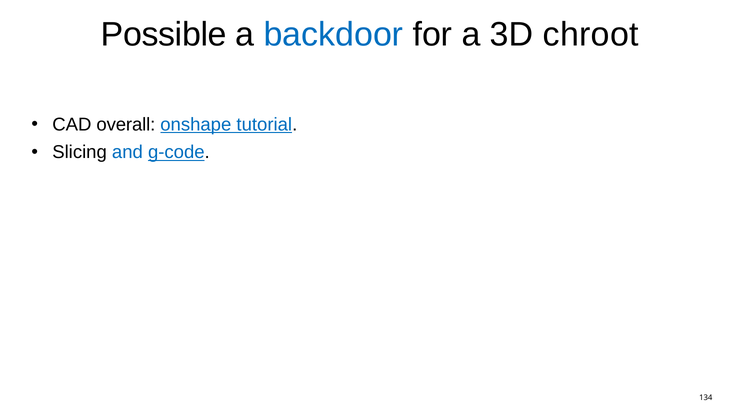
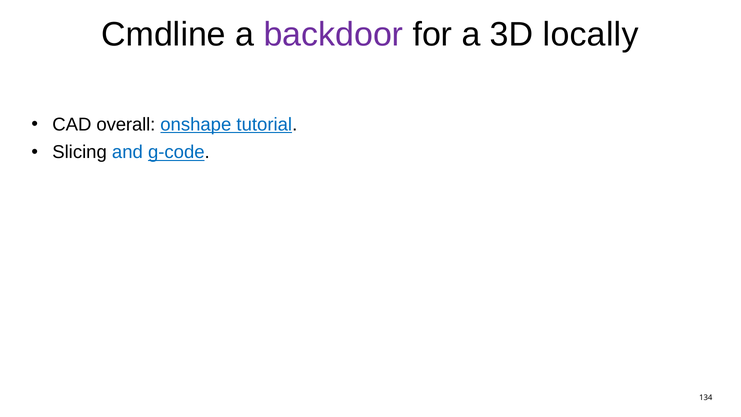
Possible: Possible -> Cmdline
backdoor colour: blue -> purple
chroot: chroot -> locally
